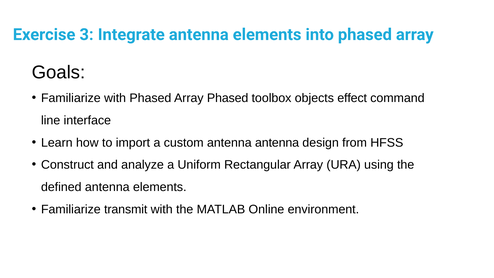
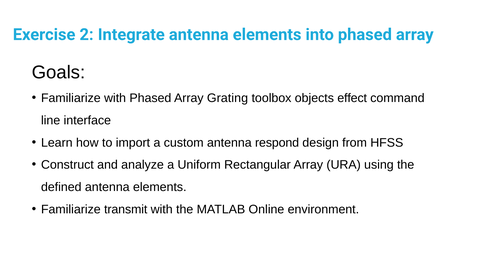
3: 3 -> 2
Array Phased: Phased -> Grating
antenna antenna: antenna -> respond
